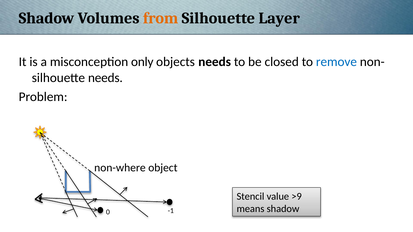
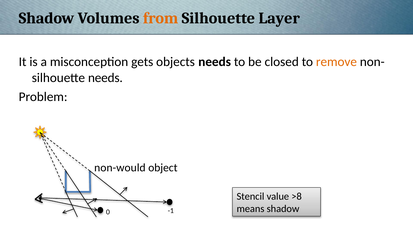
only: only -> gets
remove colour: blue -> orange
non-where: non-where -> non-would
>9: >9 -> >8
